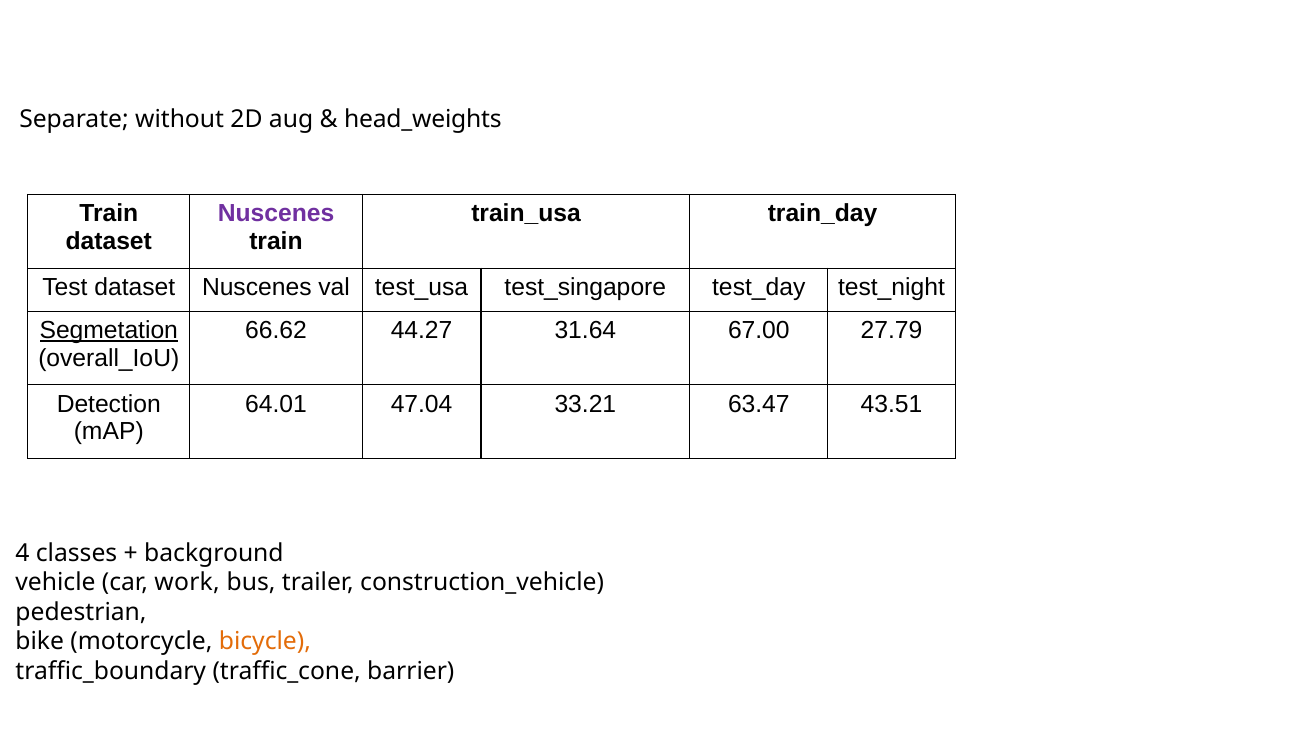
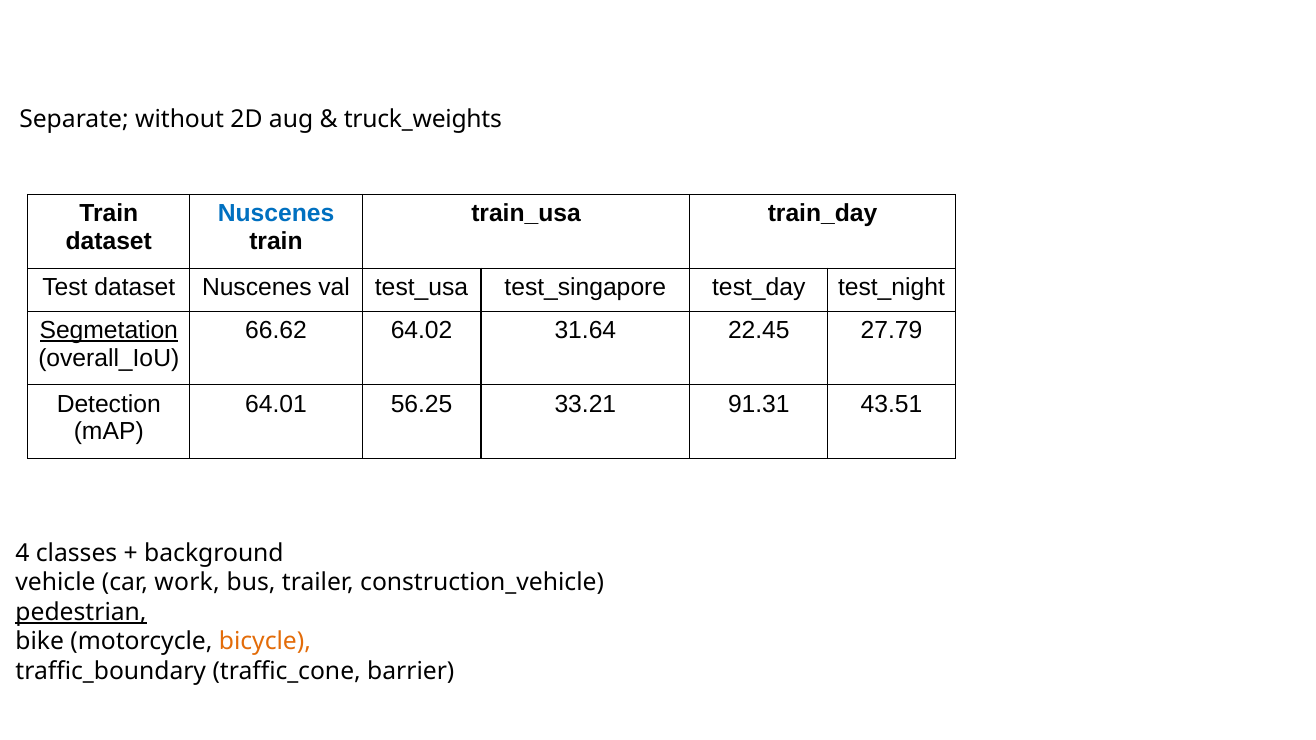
head_weights: head_weights -> truck_weights
Nuscenes at (276, 214) colour: purple -> blue
44.27: 44.27 -> 64.02
67.00: 67.00 -> 22.45
47.04: 47.04 -> 56.25
63.47: 63.47 -> 91.31
pedestrian underline: none -> present
